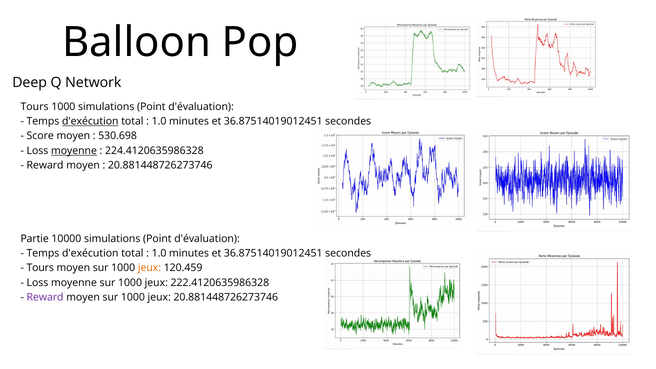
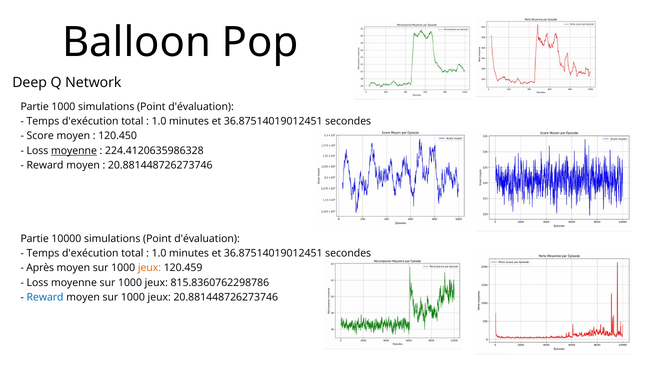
Tours at (35, 107): Tours -> Partie
d'exécution at (90, 121) underline: present -> none
530.698: 530.698 -> 120.450
Tours at (40, 268): Tours -> Après
222.4120635986328: 222.4120635986328 -> 815.8360762298786
Reward at (45, 297) colour: purple -> blue
